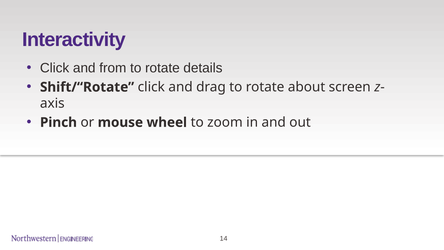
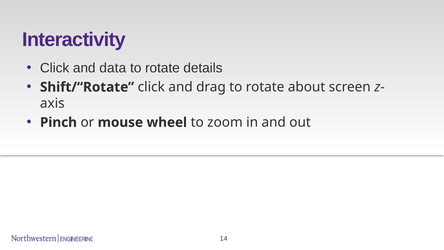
from: from -> data
